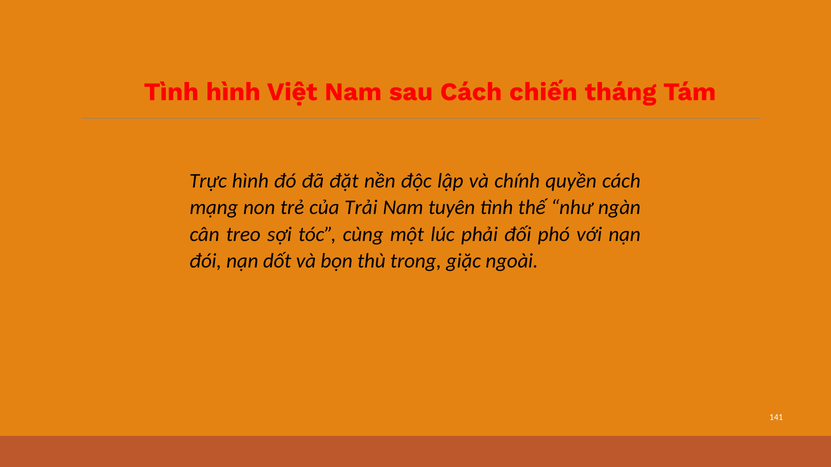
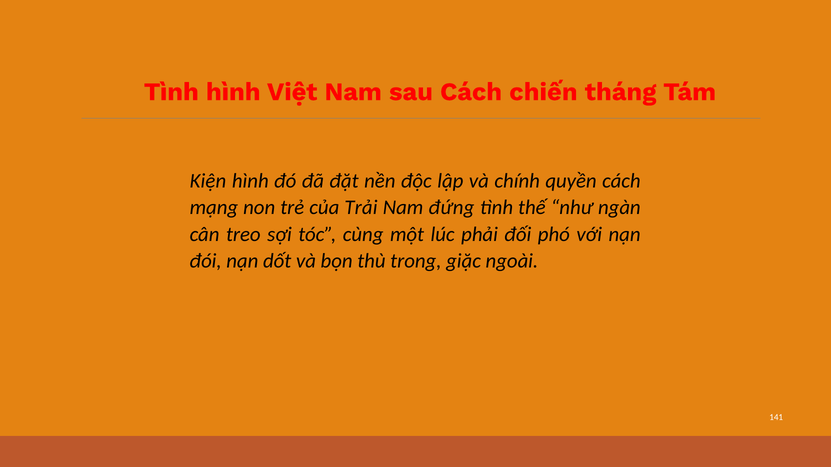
Trực: Trực -> Kiện
tuyên: tuyên -> đứng
